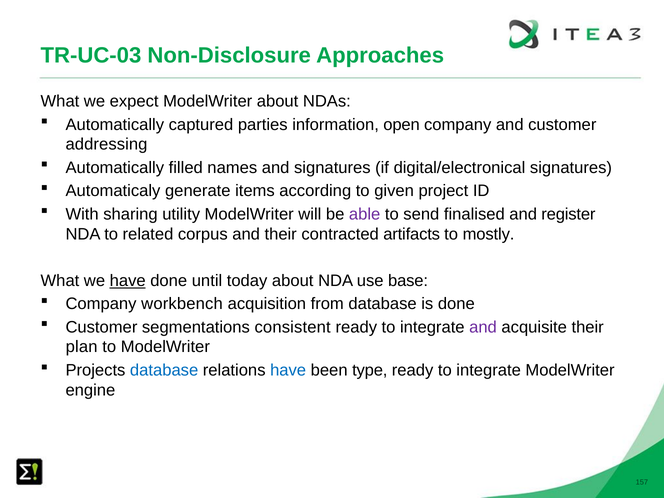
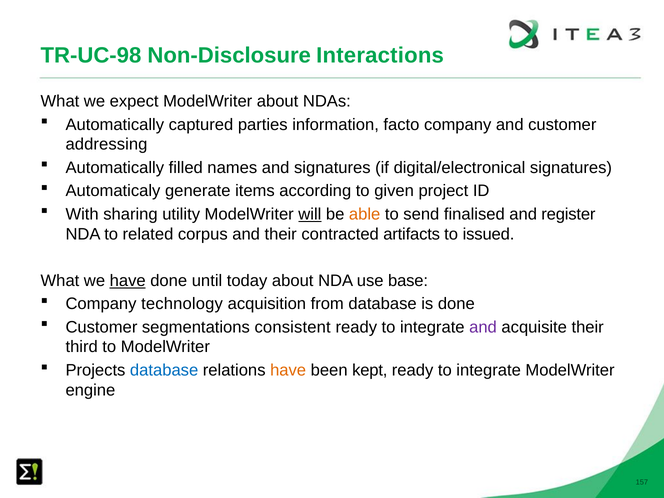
TR-UC-03: TR-UC-03 -> TR-UC-98
Approaches: Approaches -> Interactions
open: open -> facto
will underline: none -> present
able colour: purple -> orange
mostly: mostly -> issued
workbench: workbench -> technology
plan: plan -> third
have at (288, 370) colour: blue -> orange
type: type -> kept
